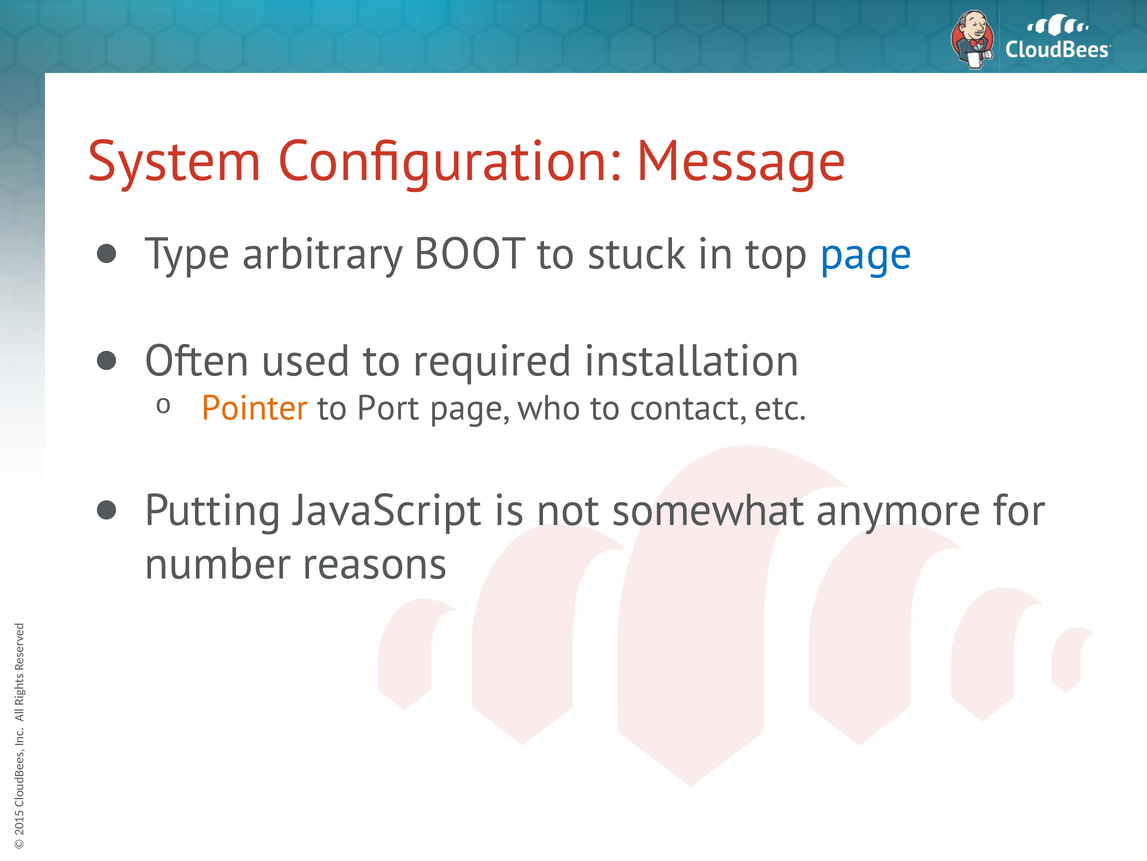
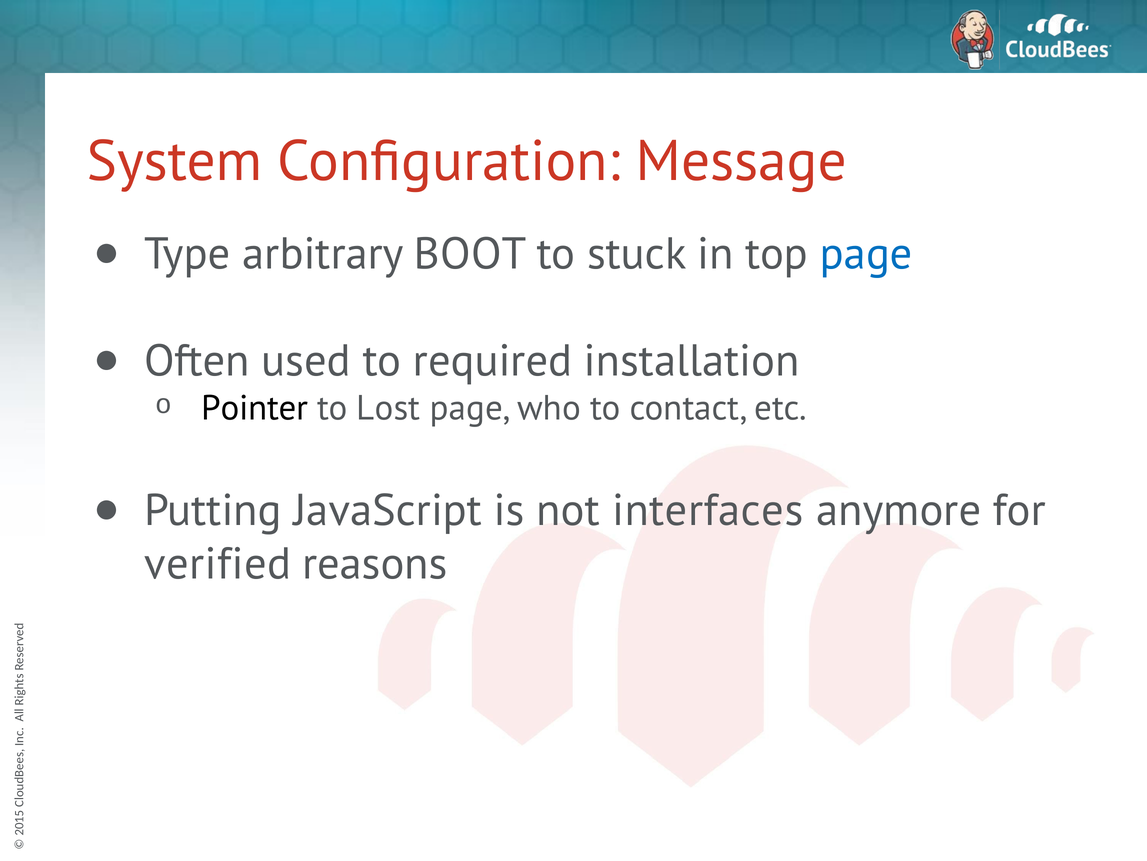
Pointer colour: orange -> black
Port: Port -> Lost
somewhat: somewhat -> interfaces
number: number -> verified
